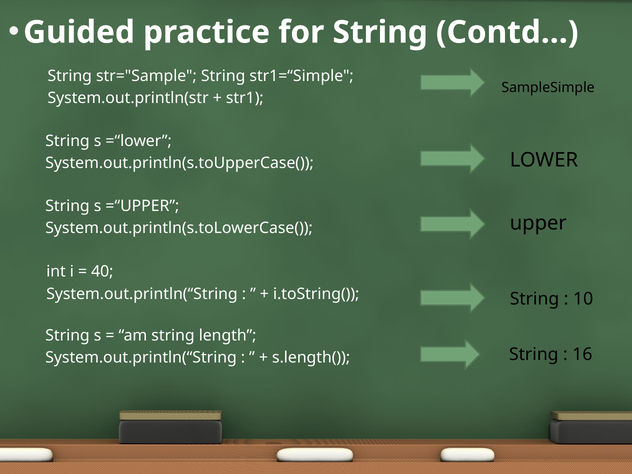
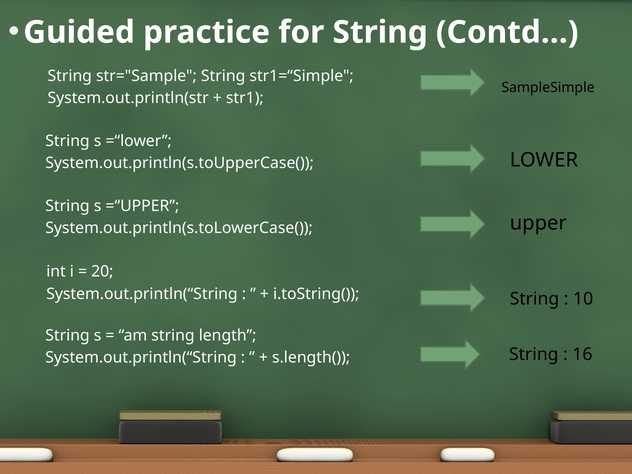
40: 40 -> 20
